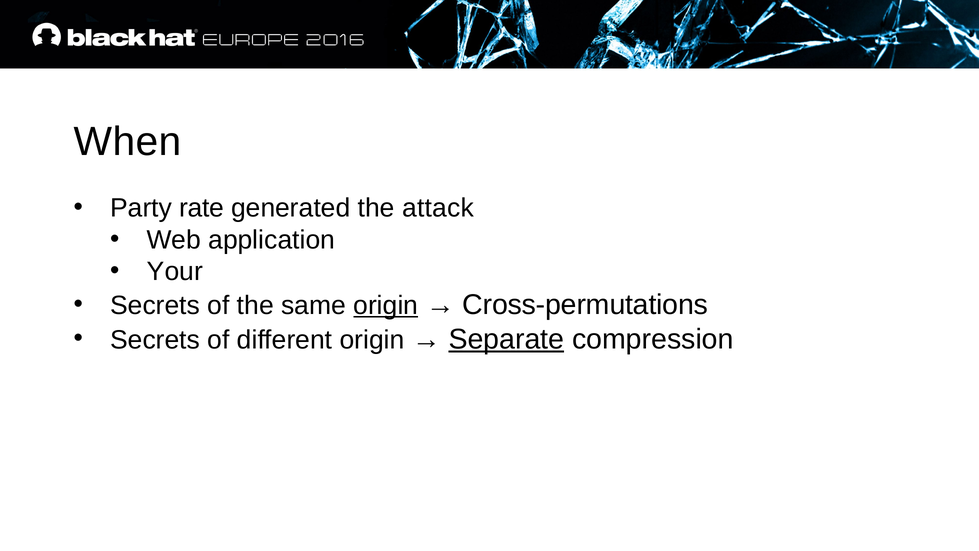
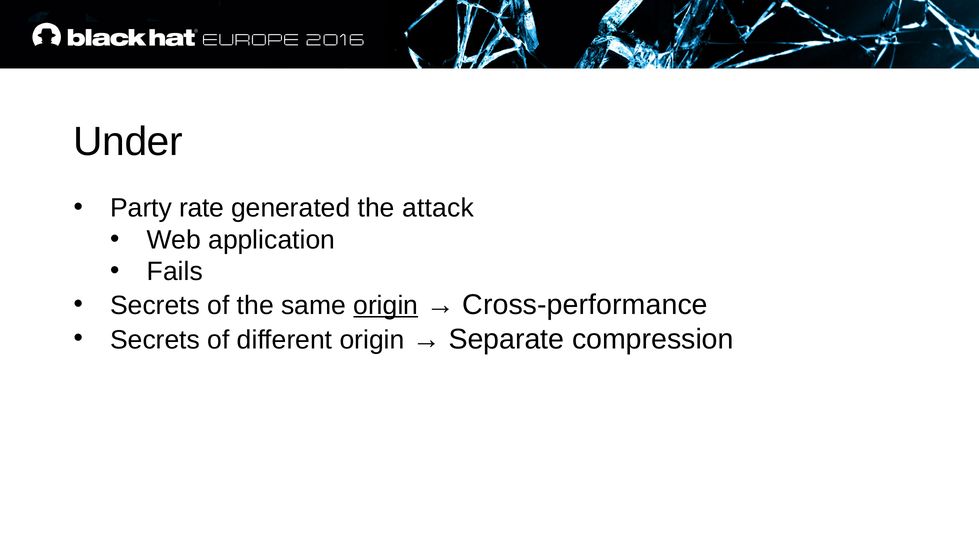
When: When -> Under
Your: Your -> Fails
Cross-permutations: Cross-permutations -> Cross-performance
Separate underline: present -> none
